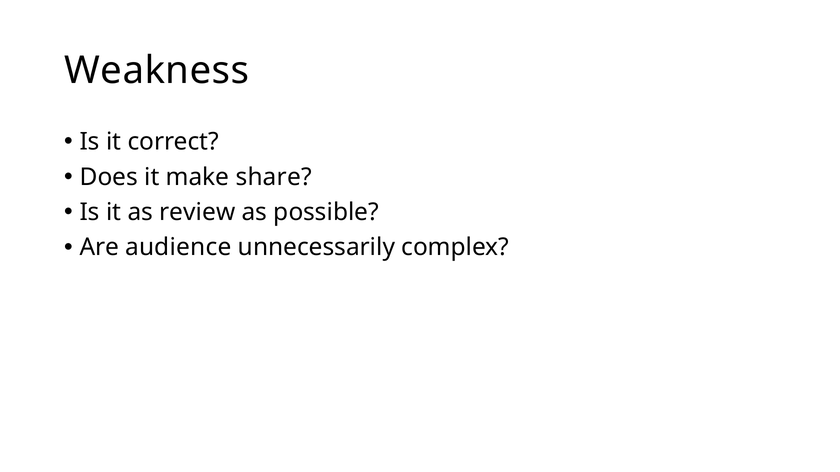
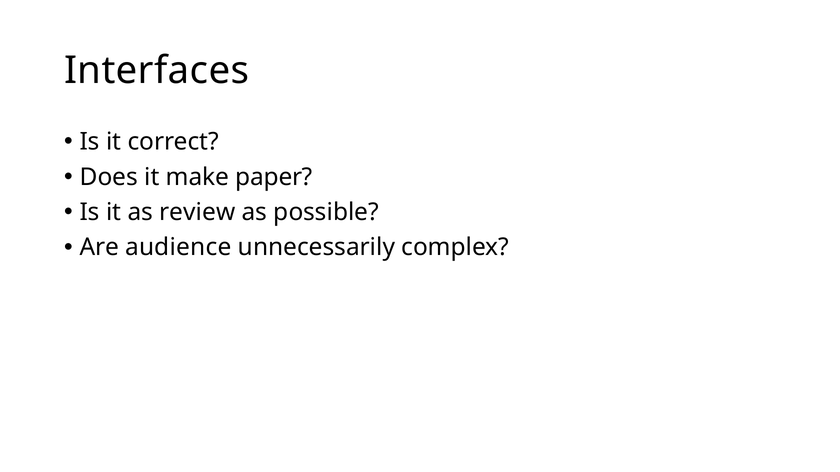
Weakness: Weakness -> Interfaces
share: share -> paper
